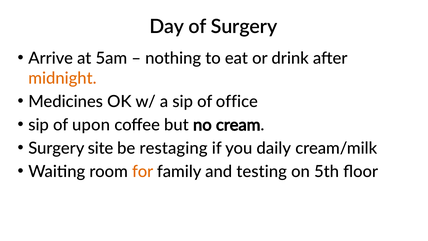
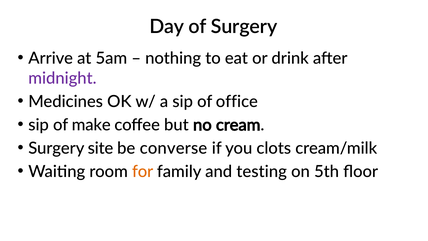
midnight colour: orange -> purple
upon: upon -> make
restaging: restaging -> converse
daily: daily -> clots
